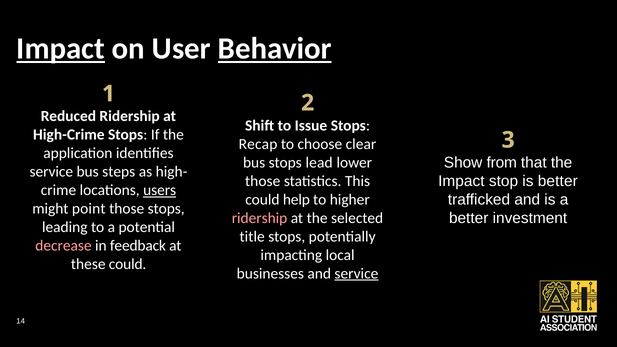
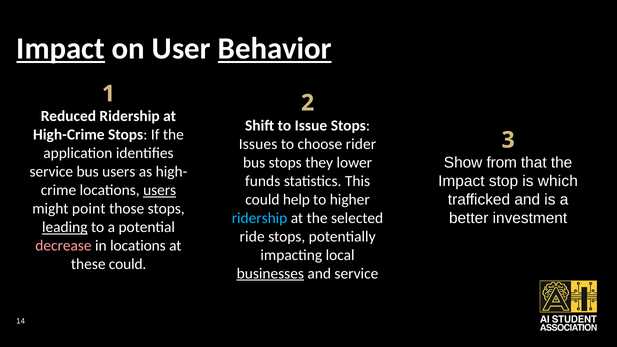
Recap: Recap -> Issues
clear: clear -> rider
lead: lead -> they
bus steps: steps -> users
is better: better -> which
those at (263, 181): those -> funds
ridership at (260, 218) colour: pink -> light blue
leading underline: none -> present
title: title -> ride
in feedback: feedback -> locations
businesses underline: none -> present
service at (356, 274) underline: present -> none
